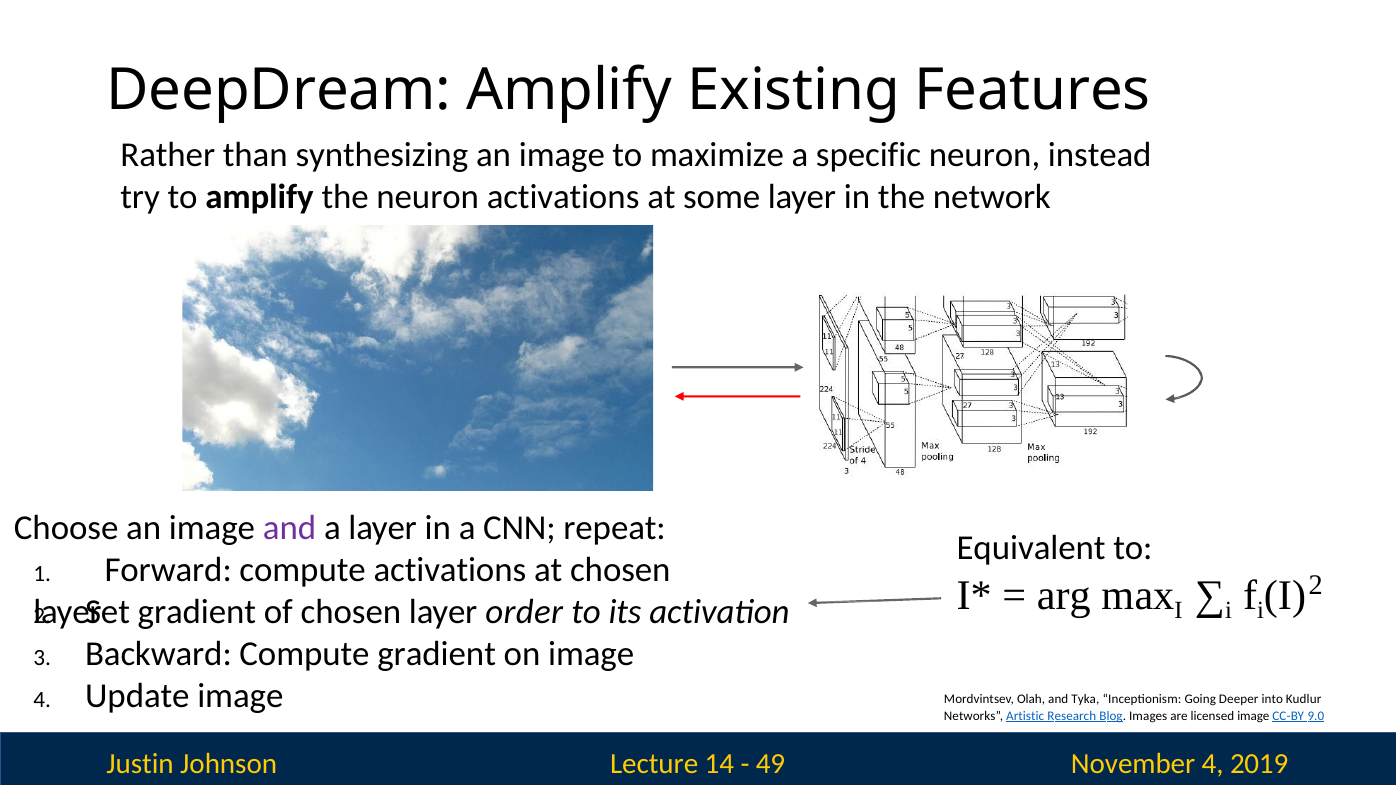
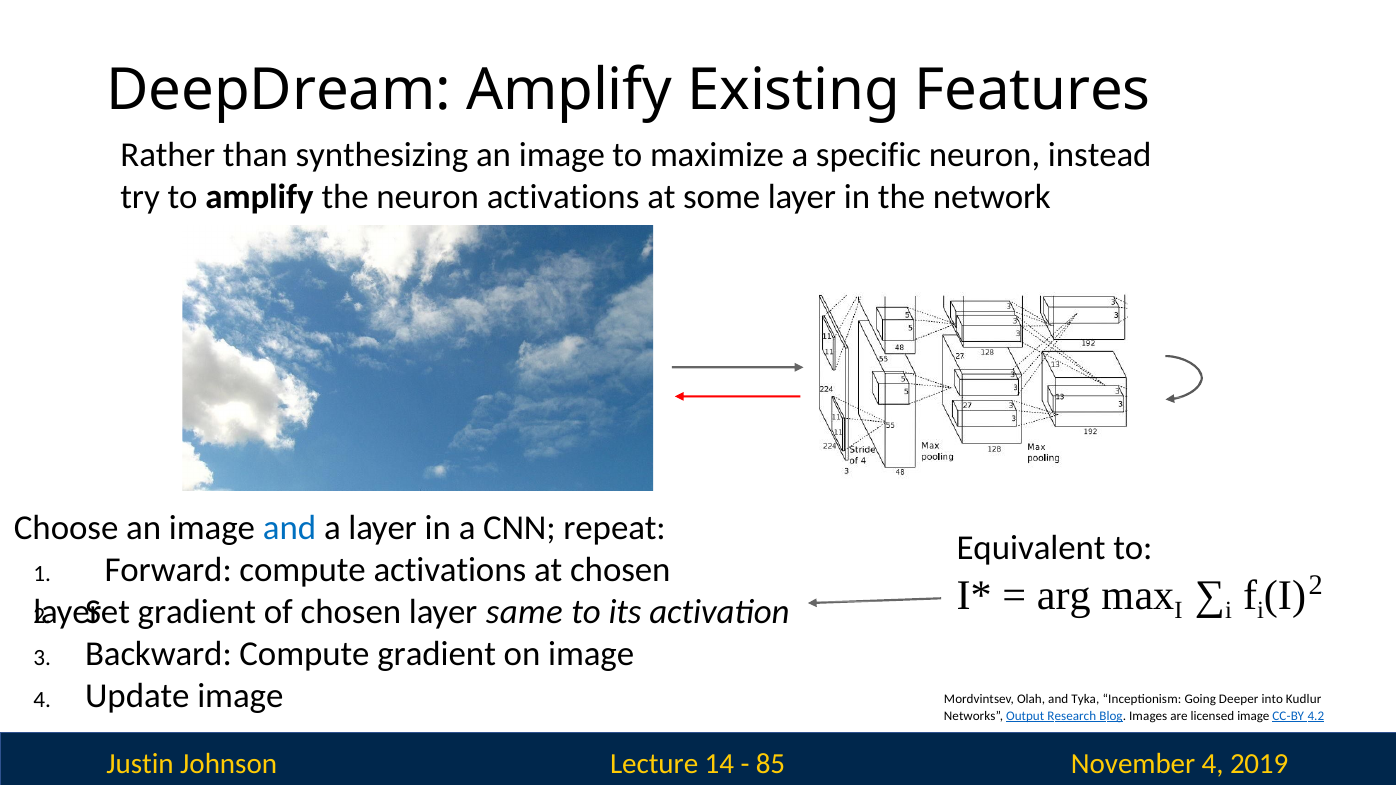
and at (290, 528) colour: purple -> blue
order: order -> same
Artistic: Artistic -> Output
9.0: 9.0 -> 4.2
49: 49 -> 85
